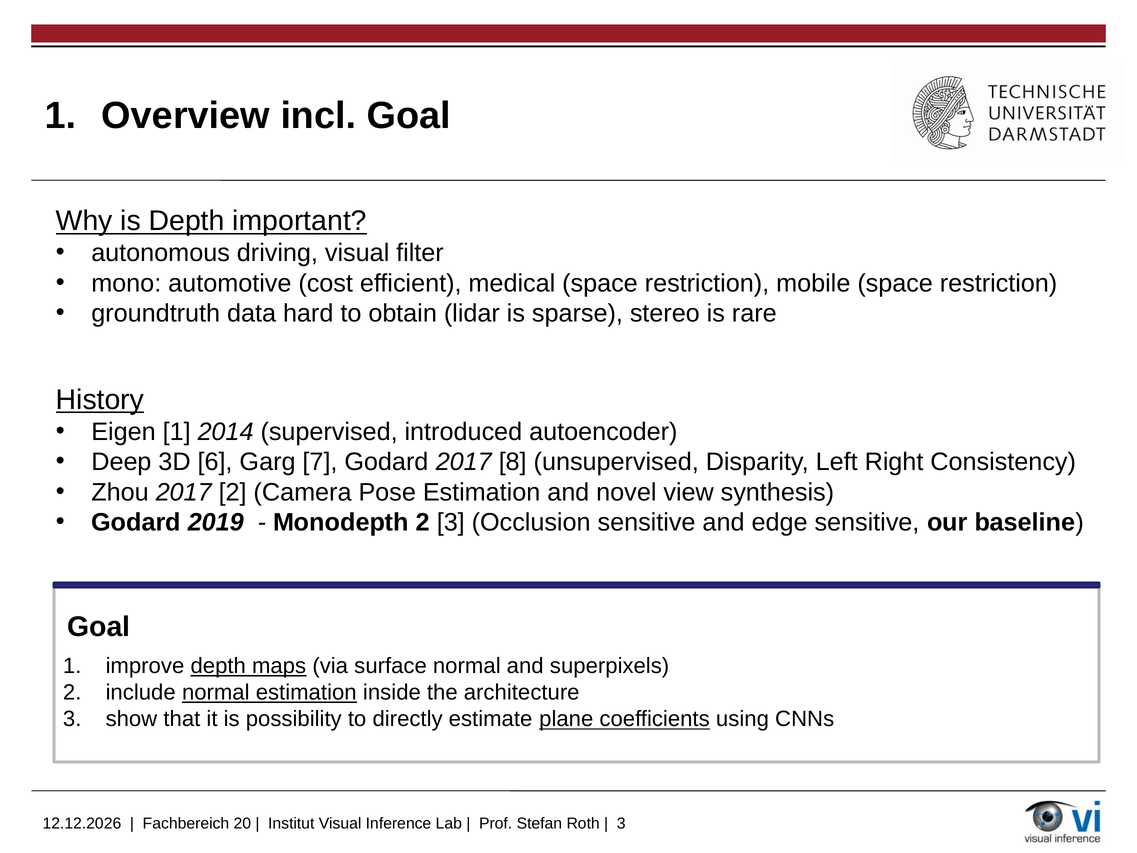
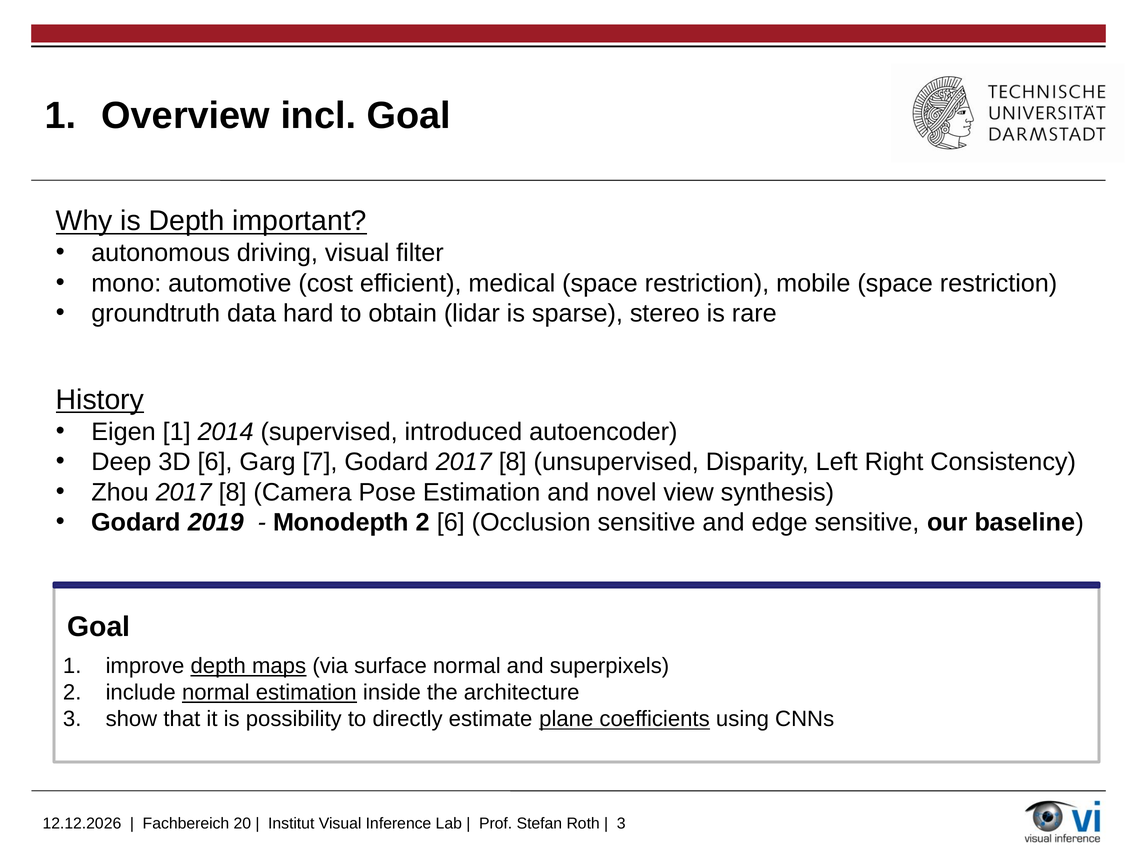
Zhou 2017 2: 2 -> 8
2 3: 3 -> 6
